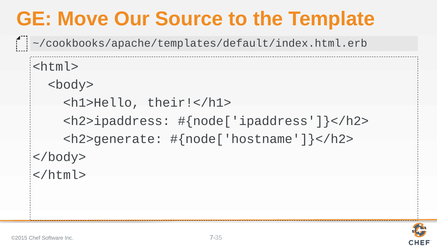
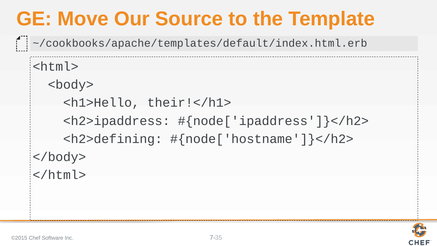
<h2>generate: <h2>generate -> <h2>defining
